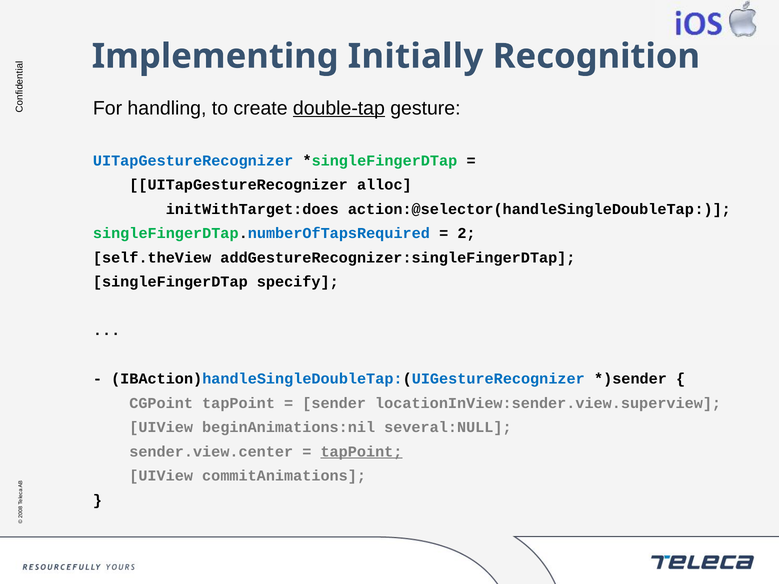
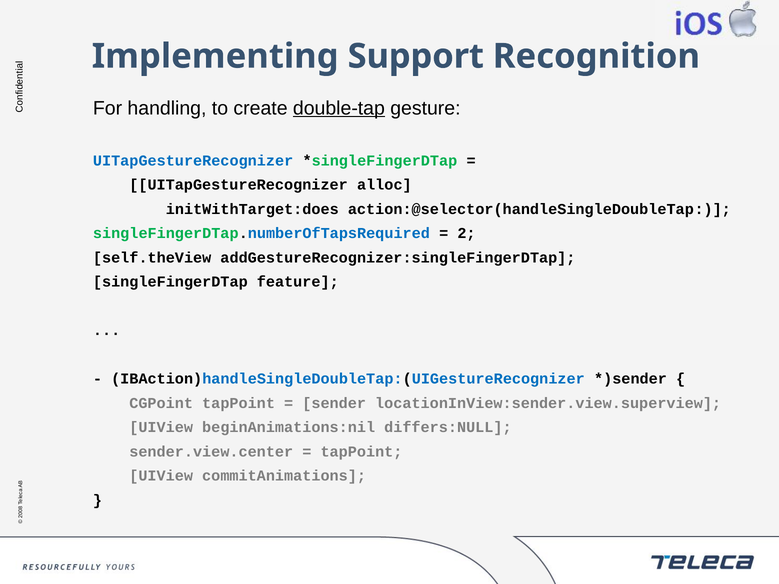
Initially: Initially -> Support
specify: specify -> feature
several:NULL: several:NULL -> differs:NULL
tapPoint at (361, 452) underline: present -> none
